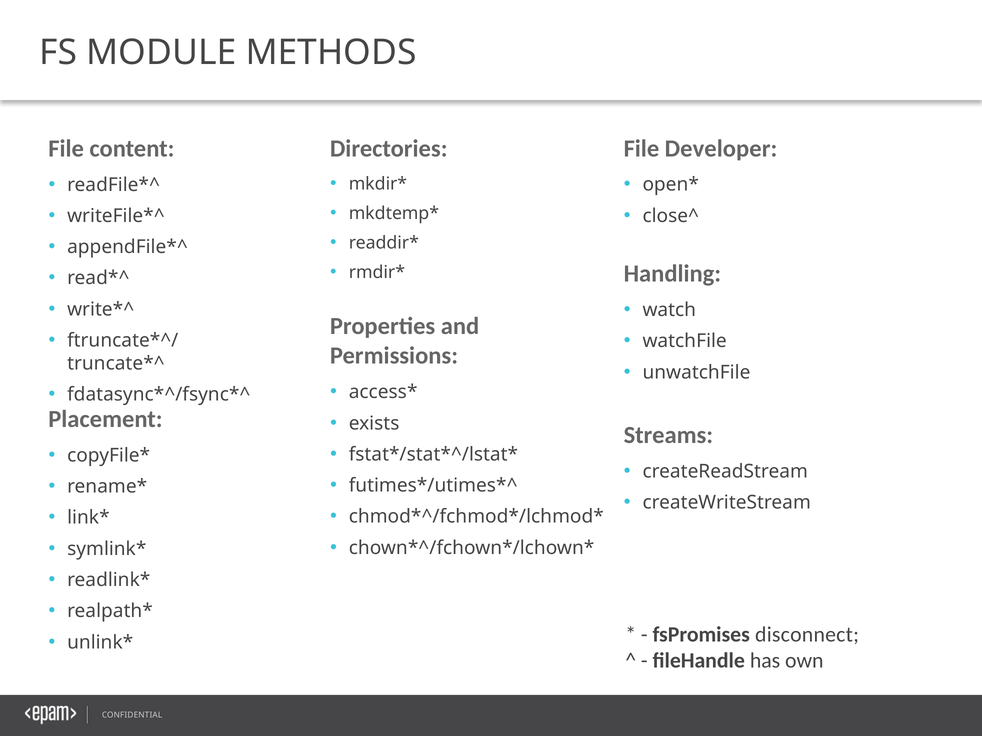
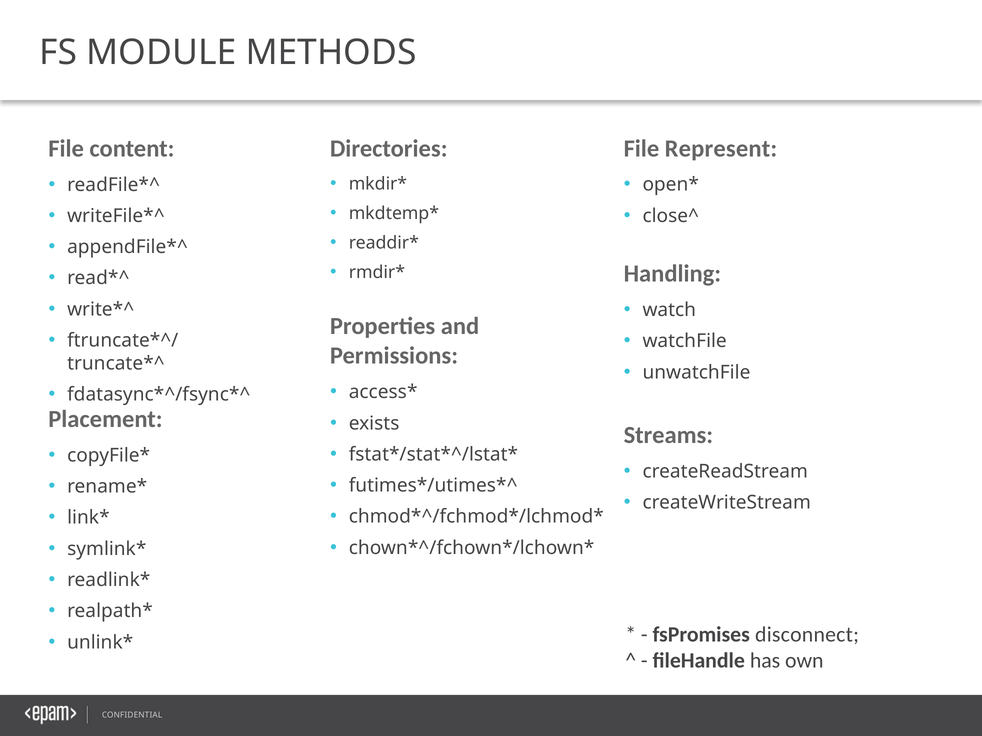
Developer: Developer -> Represent
